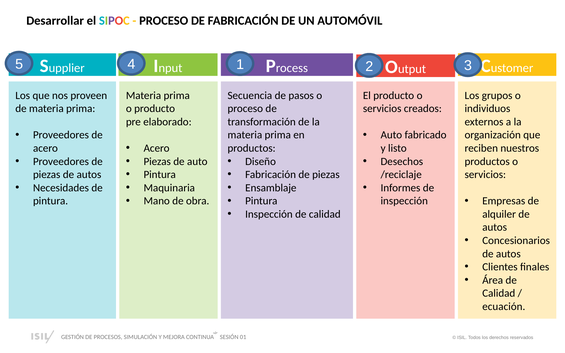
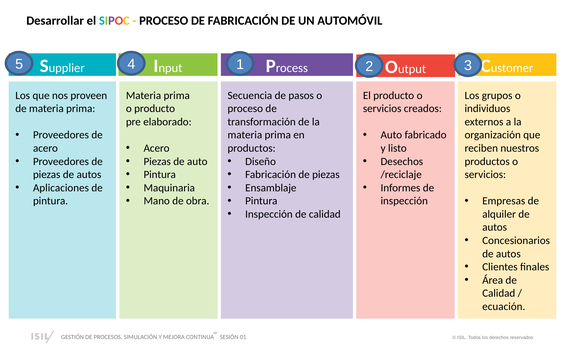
Necesidades: Necesidades -> Aplicaciones
